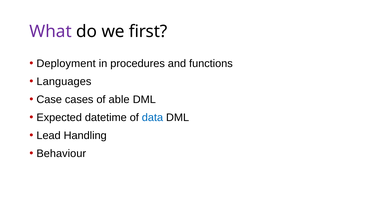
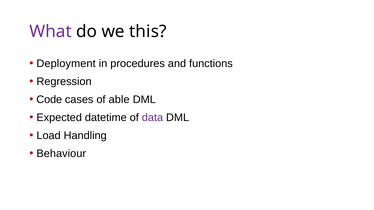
first: first -> this
Languages: Languages -> Regression
Case: Case -> Code
data colour: blue -> purple
Lead: Lead -> Load
